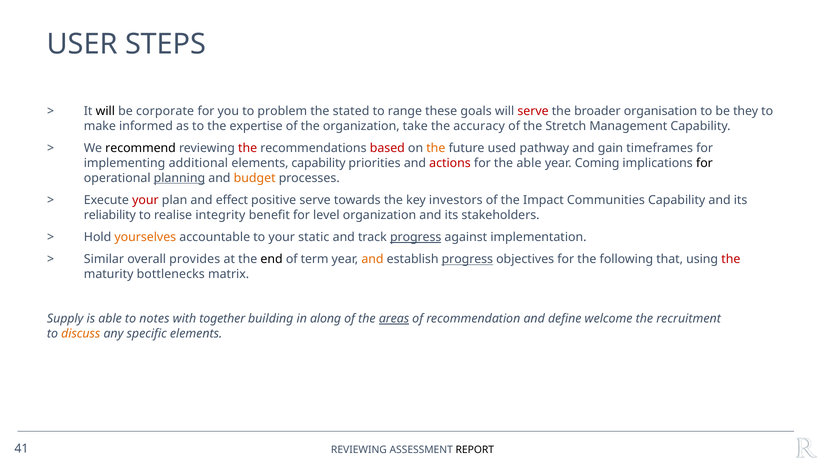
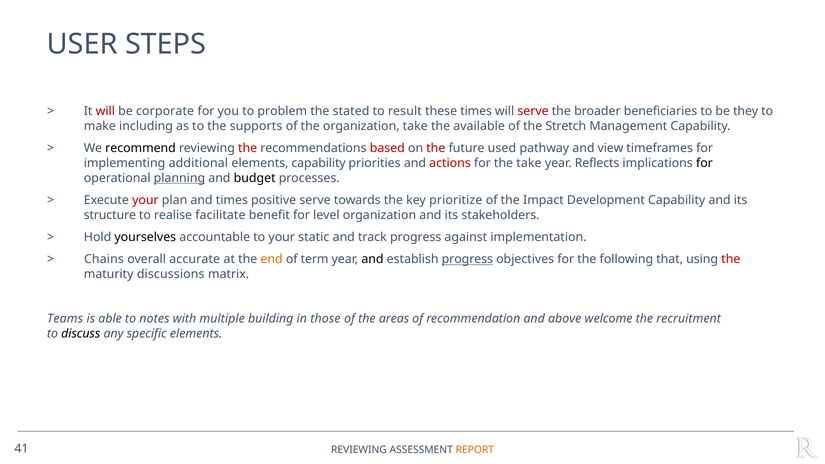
will at (105, 111) colour: black -> red
range: range -> result
these goals: goals -> times
organisation: organisation -> beneficiaries
informed: informed -> including
expertise: expertise -> supports
accuracy: accuracy -> available
the at (436, 148) colour: orange -> red
gain: gain -> view
the able: able -> take
Coming: Coming -> Reflects
budget colour: orange -> black
and effect: effect -> times
investors: investors -> prioritize
Communities: Communities -> Development
reliability: reliability -> structure
integrity: integrity -> facilitate
yourselves colour: orange -> black
progress at (416, 237) underline: present -> none
Similar: Similar -> Chains
provides: provides -> accurate
end colour: black -> orange
and at (372, 259) colour: orange -> black
bottlenecks: bottlenecks -> discussions
Supply: Supply -> Teams
together: together -> multiple
along: along -> those
areas underline: present -> none
define: define -> above
discuss colour: orange -> black
REPORT colour: black -> orange
